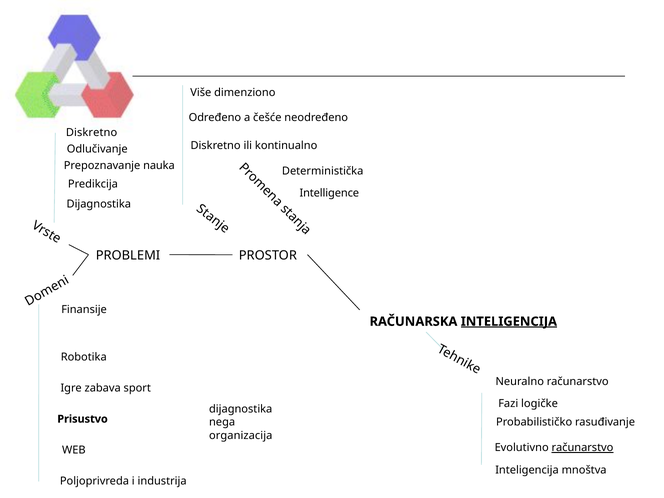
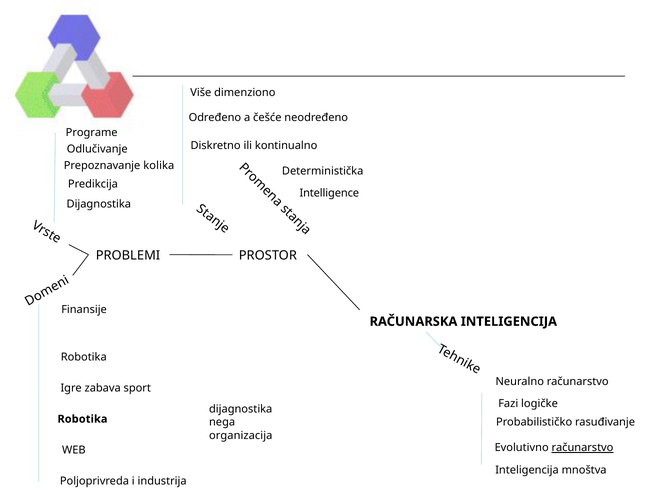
Diskretno at (92, 132): Diskretno -> Programe
nauka: nauka -> kolika
INTELIGENCIJA at (509, 322) underline: present -> none
Prisustvo at (83, 419): Prisustvo -> Robotika
